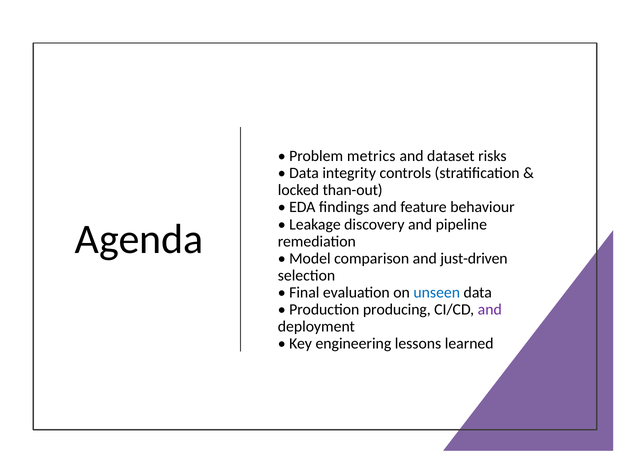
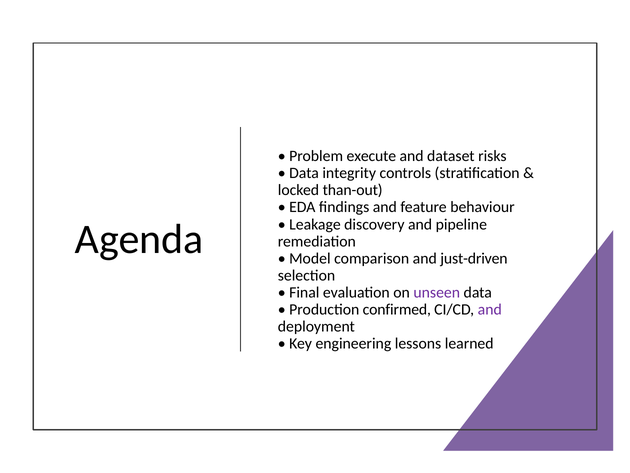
metrics: metrics -> execute
unseen colour: blue -> purple
producing: producing -> confirmed
